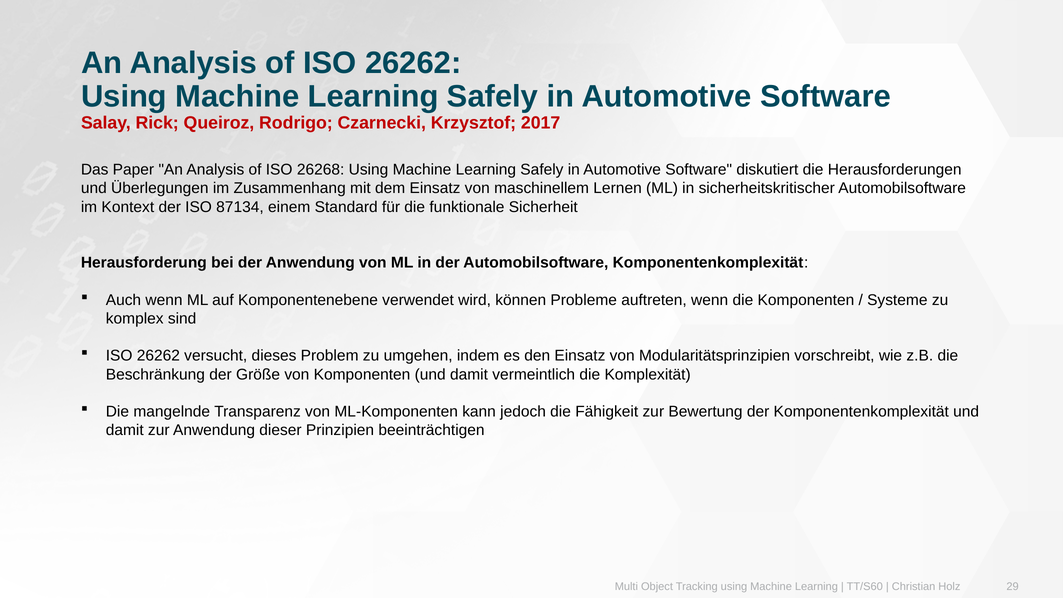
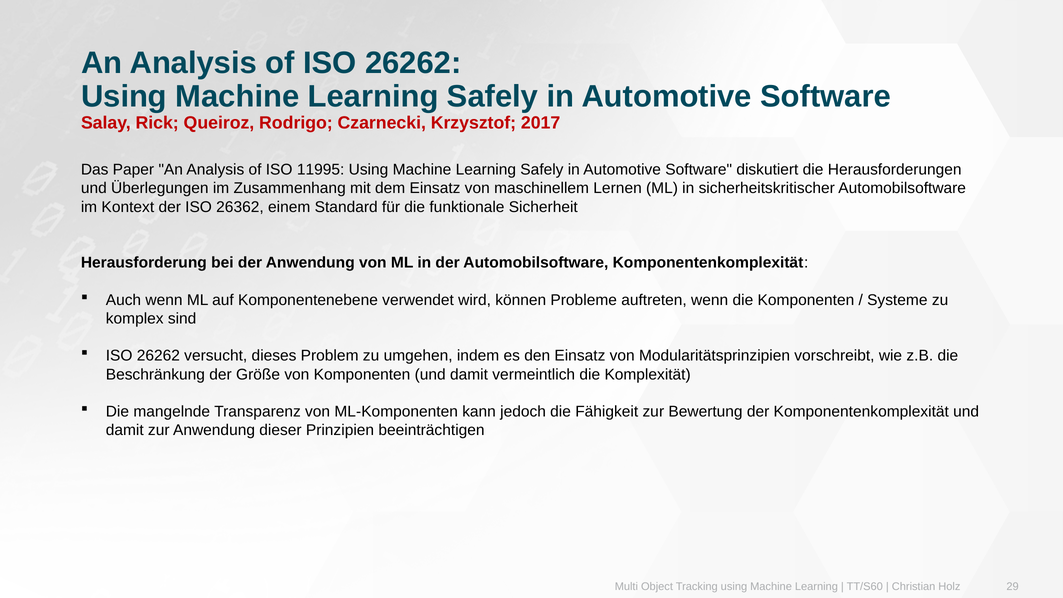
26268: 26268 -> 11995
87134: 87134 -> 26362
